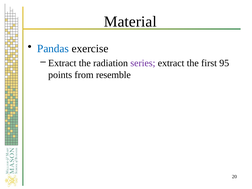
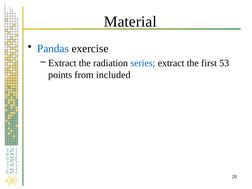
series colour: purple -> blue
95: 95 -> 53
resemble: resemble -> included
